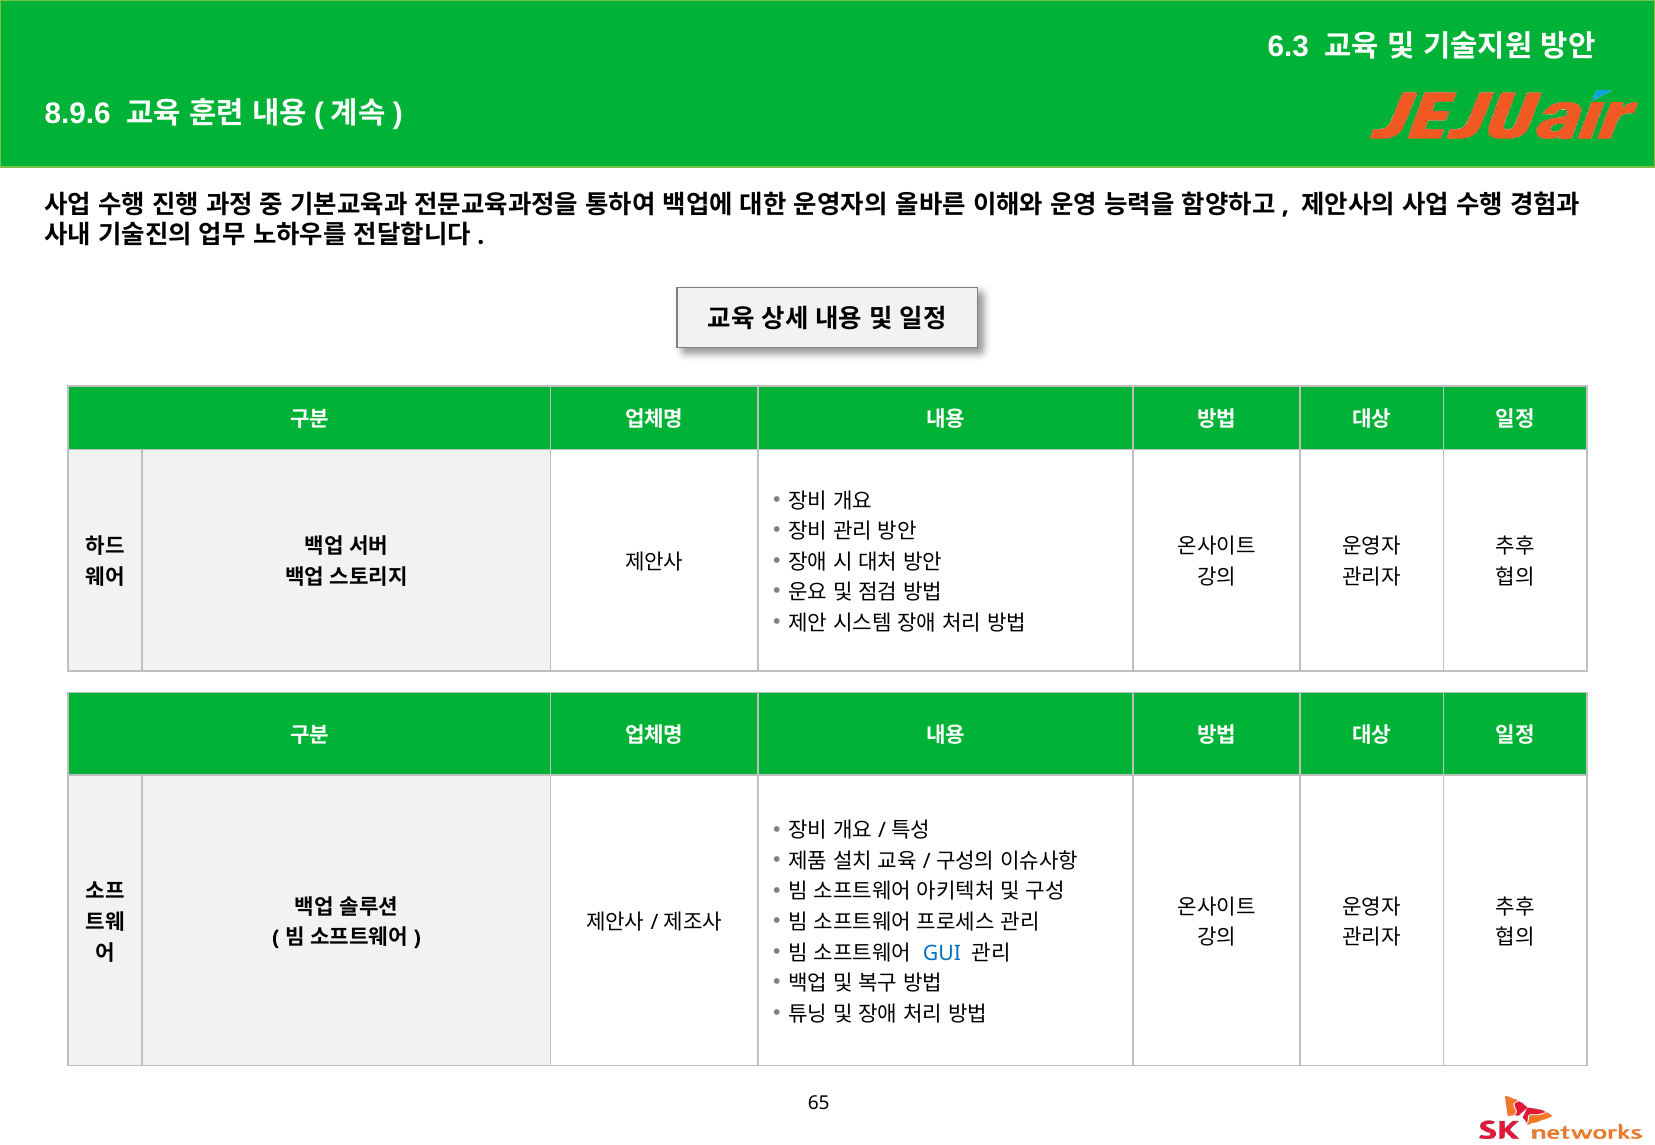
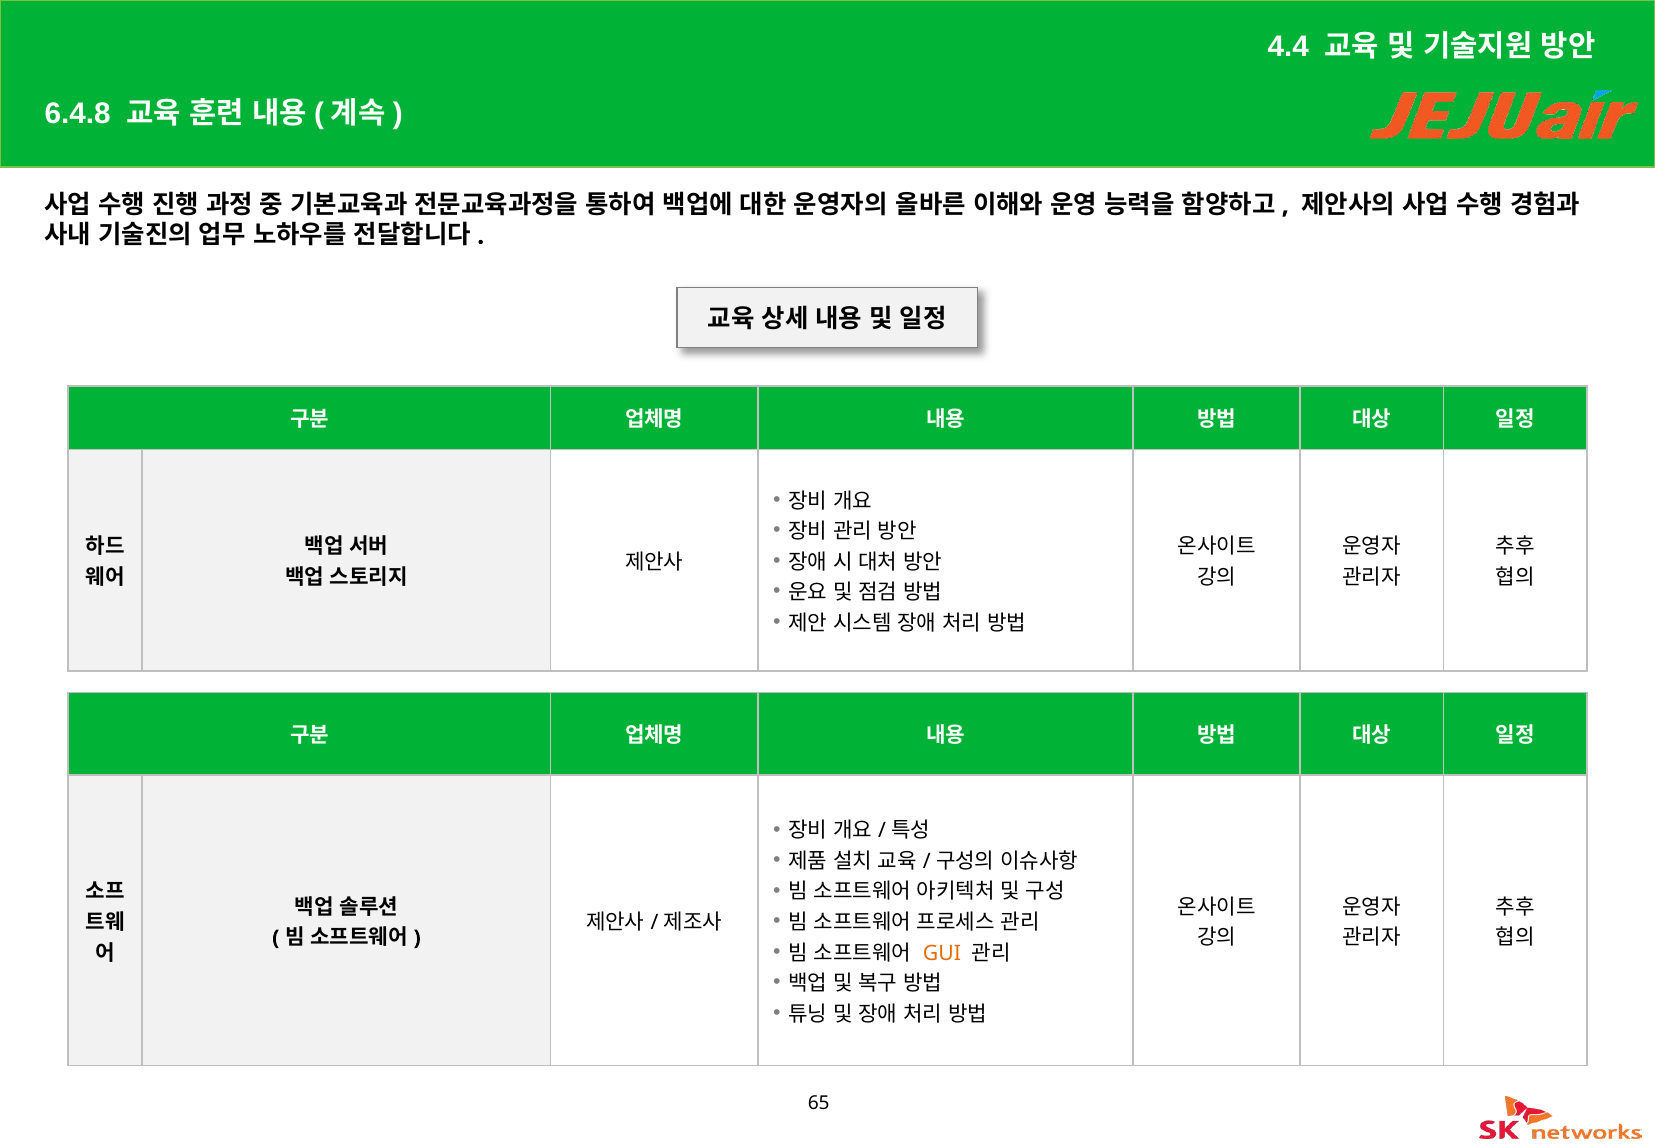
6.3: 6.3 -> 4.4
8.9.6: 8.9.6 -> 6.4.8
GUI colour: blue -> orange
